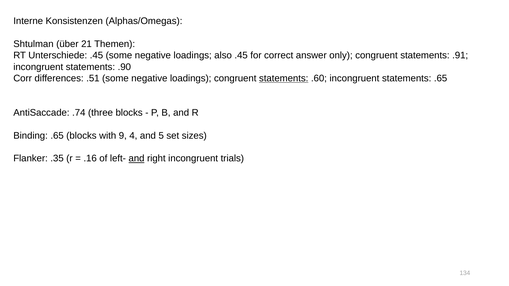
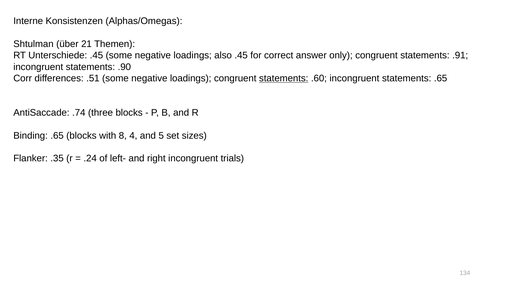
9: 9 -> 8
.16: .16 -> .24
and at (136, 159) underline: present -> none
